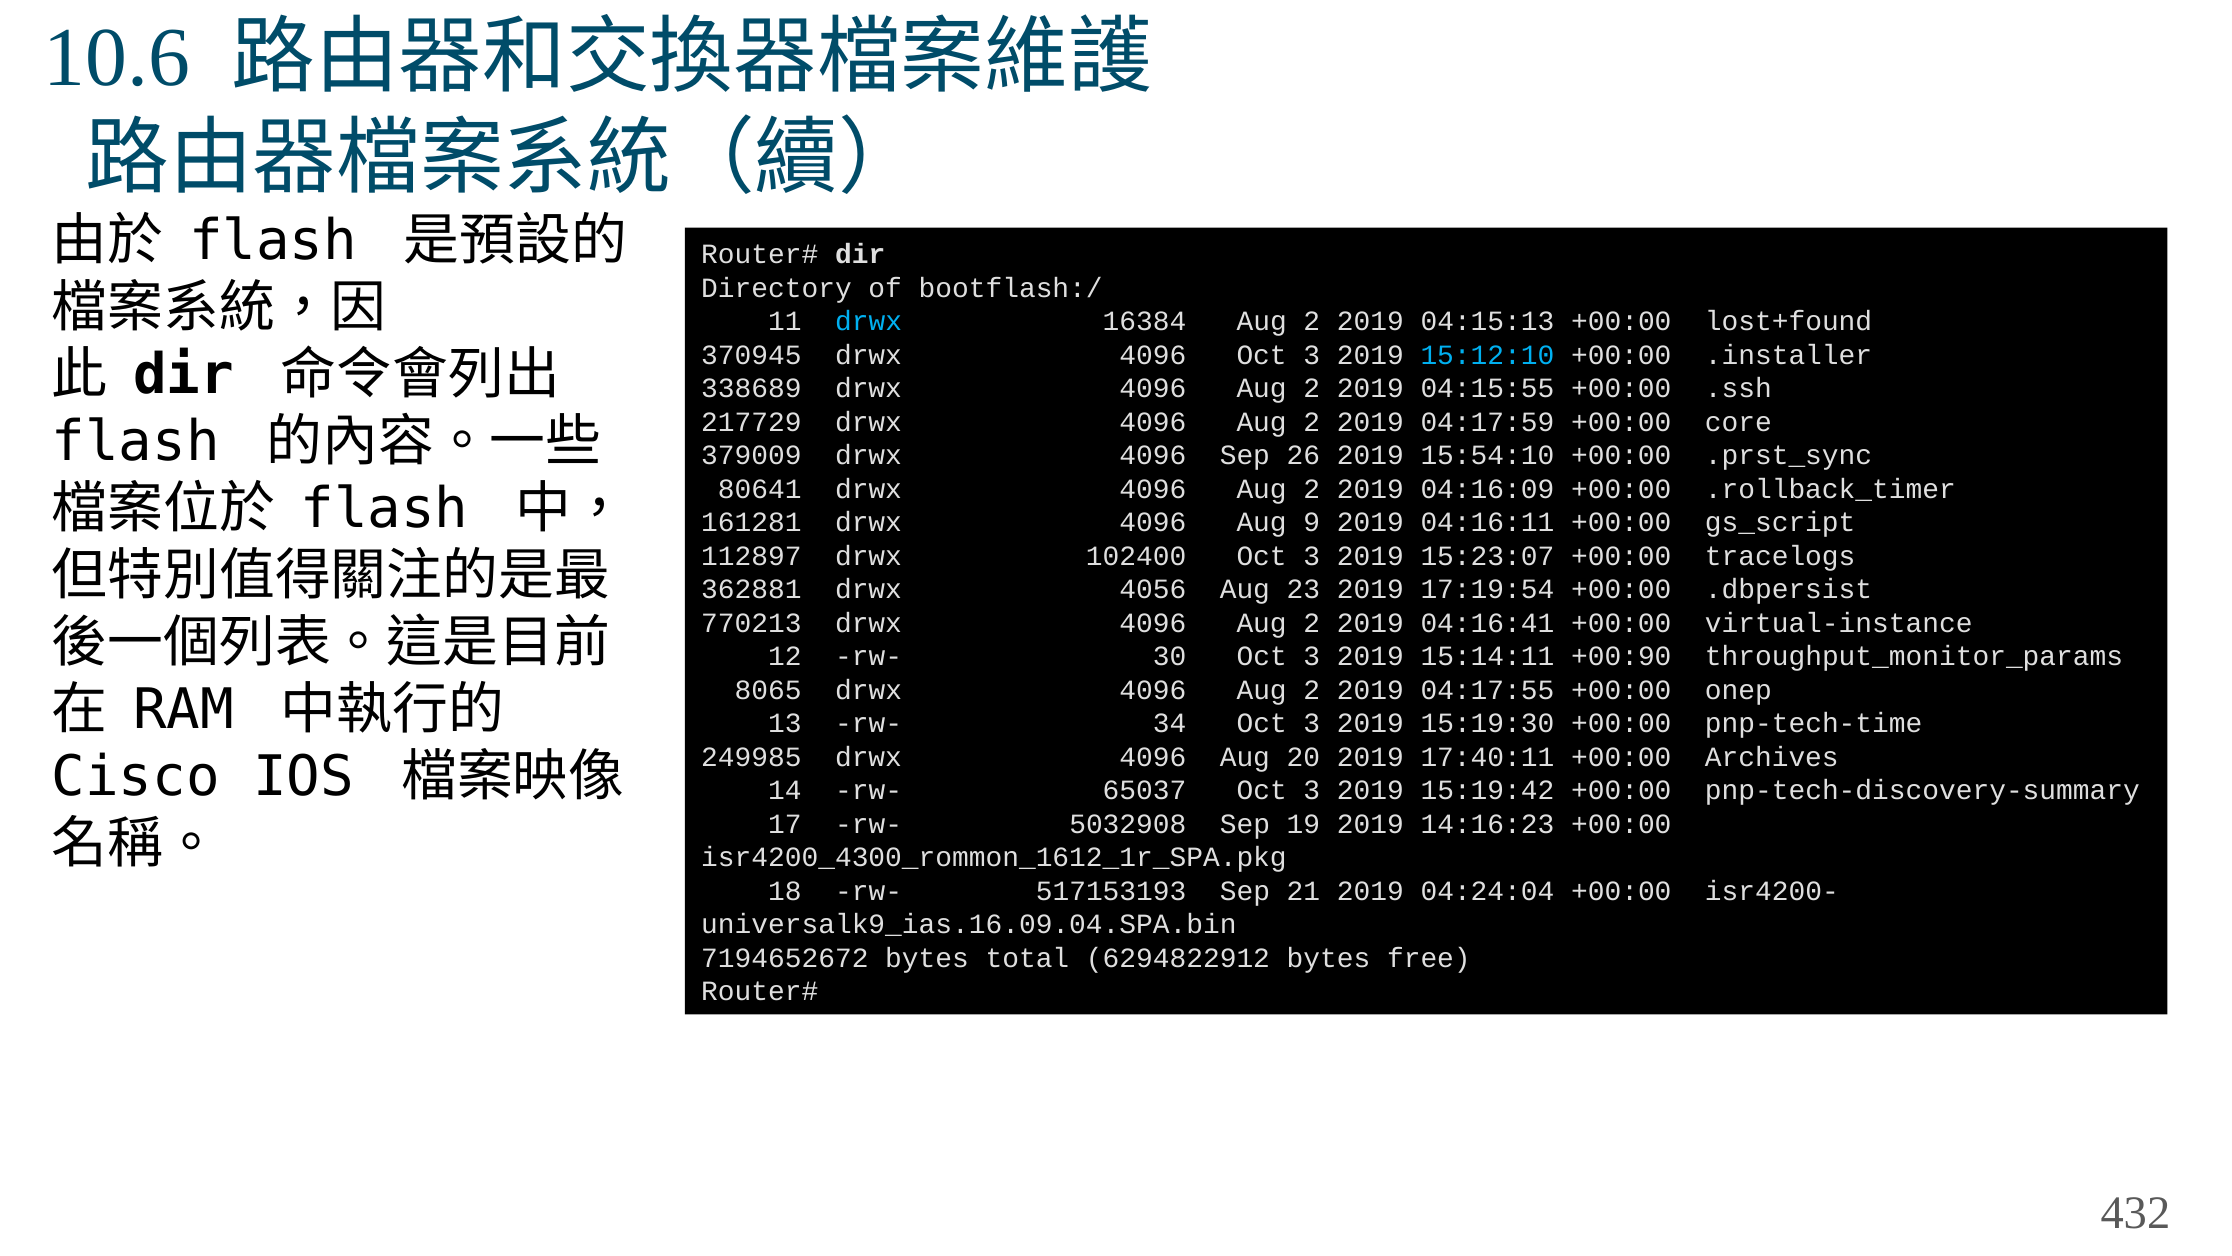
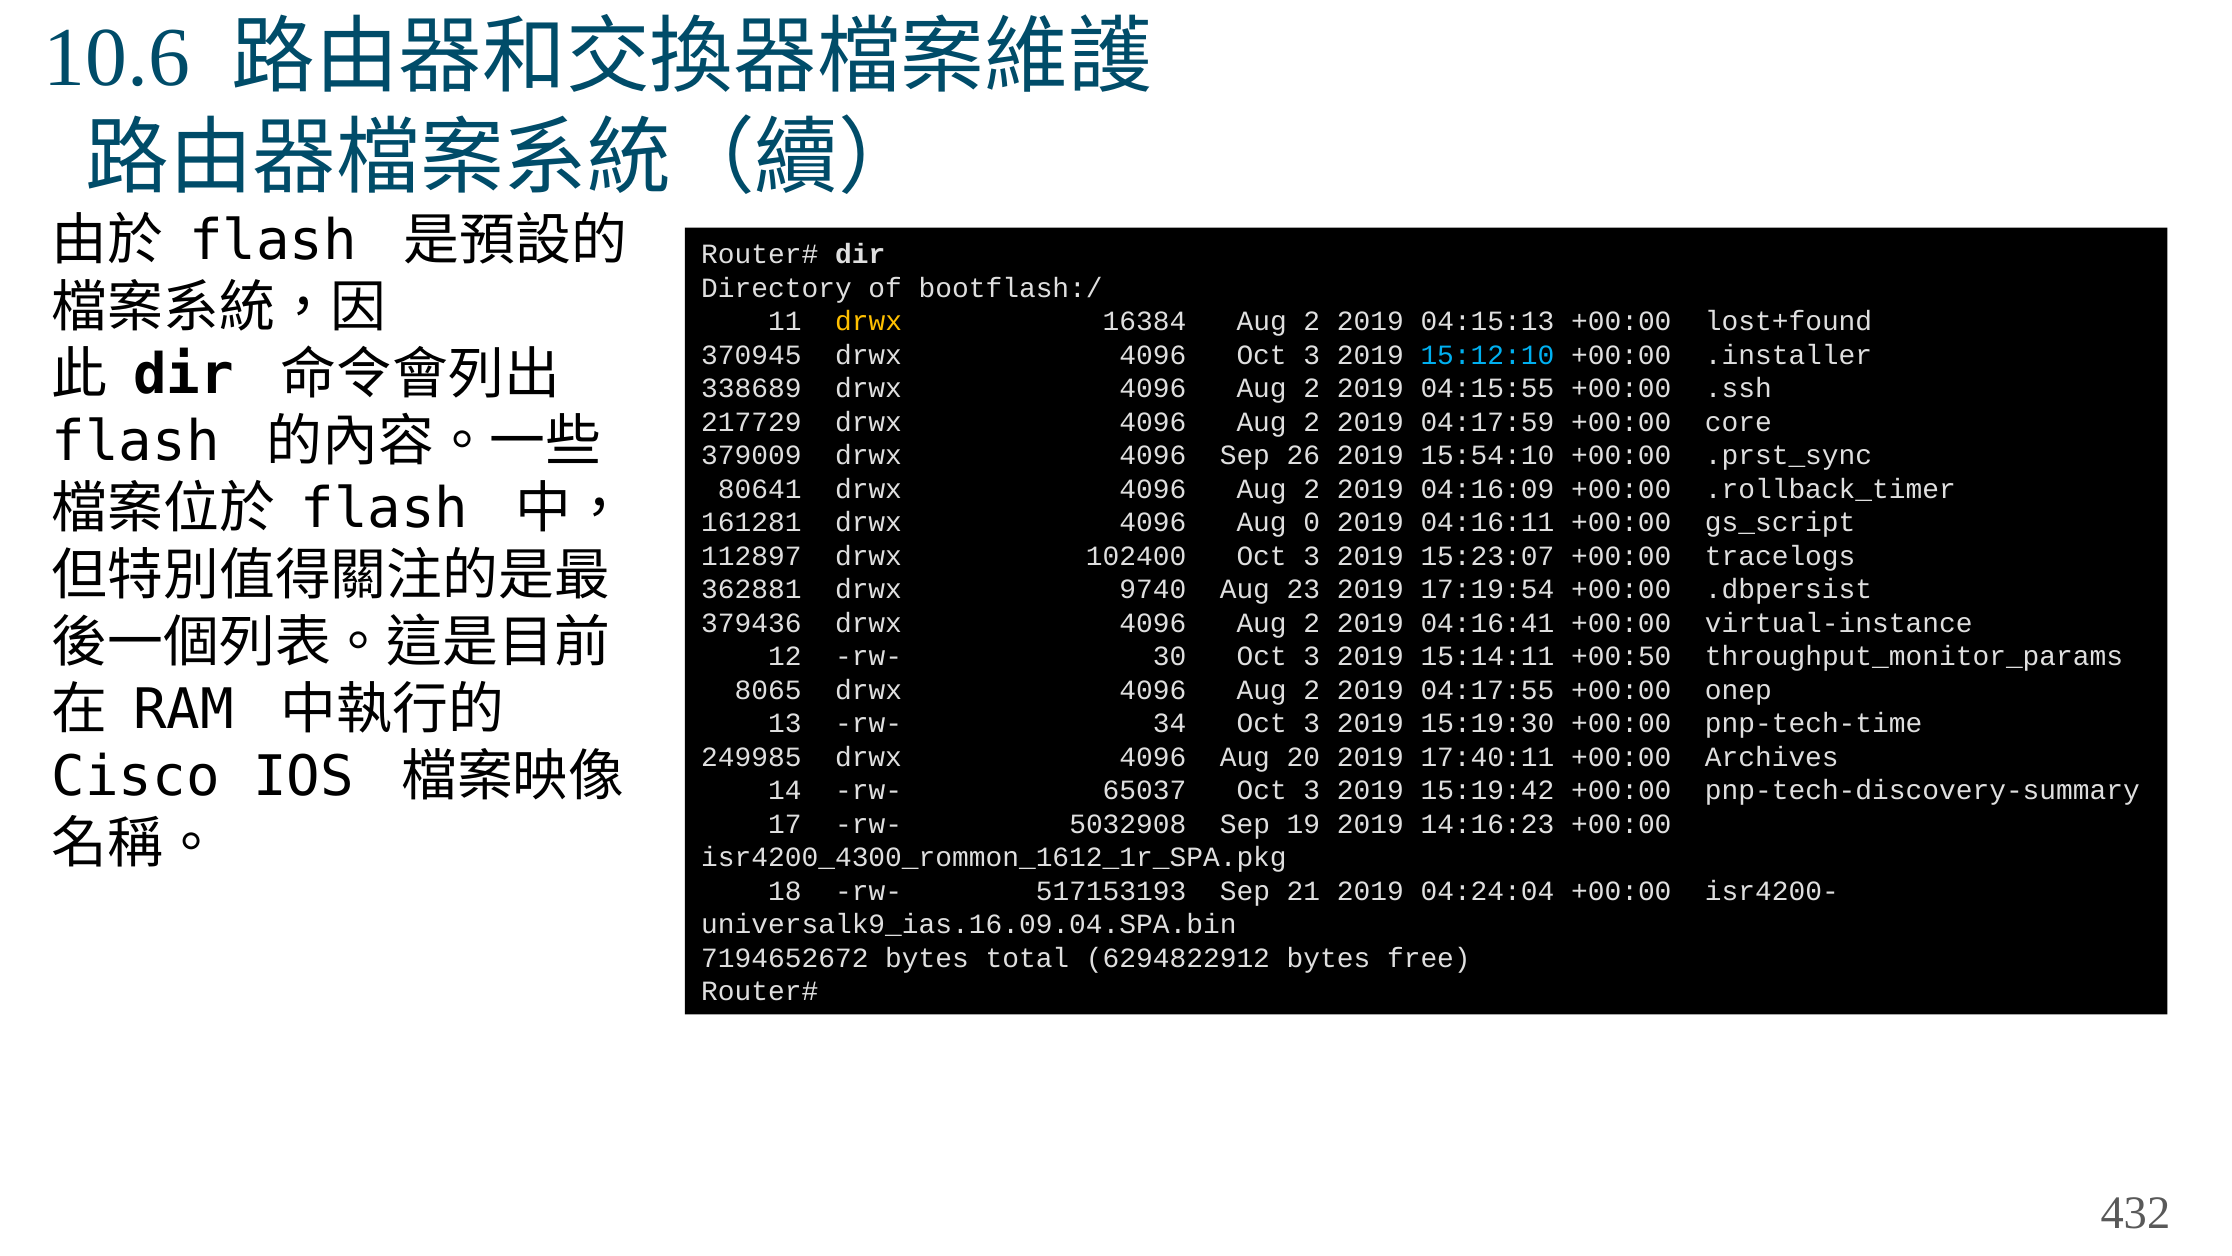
drwx at (869, 322) colour: light blue -> yellow
9: 9 -> 0
4056: 4056 -> 9740
770213: 770213 -> 379436
+00:90: +00:90 -> +00:50
